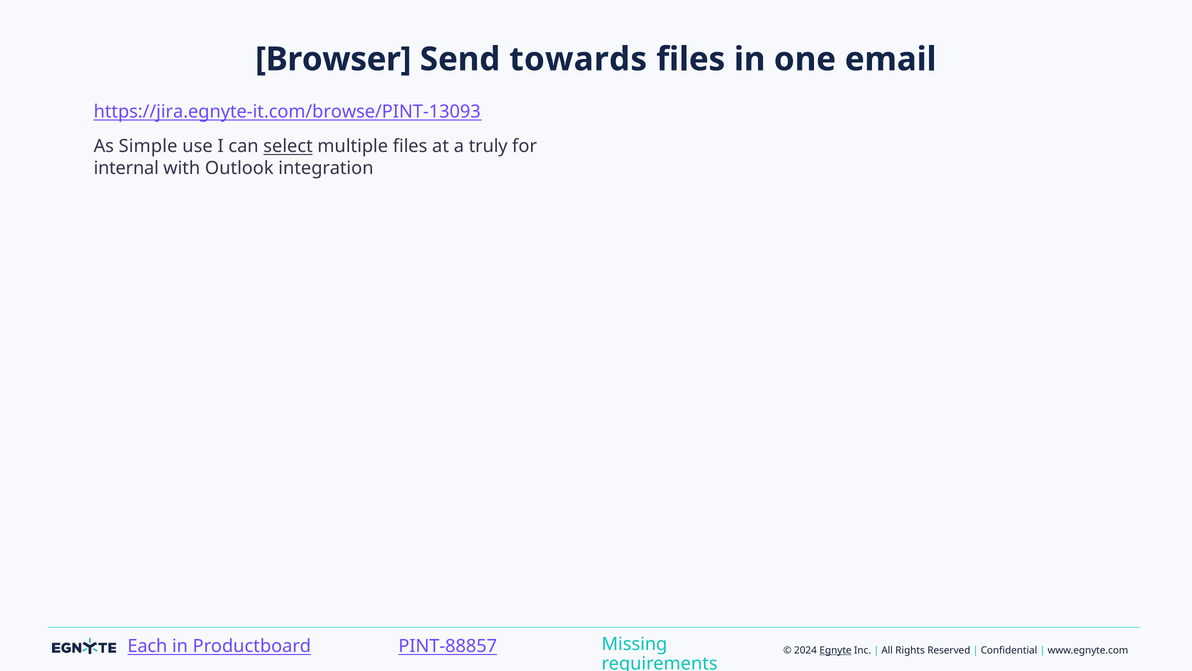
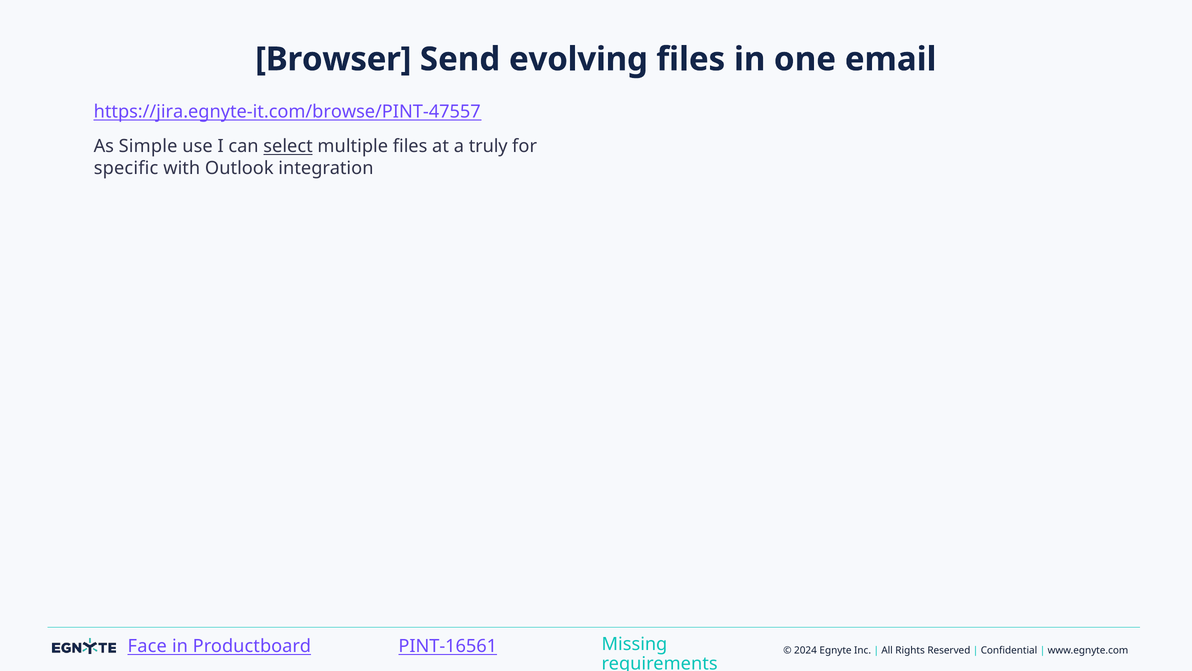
towards: towards -> evolving
https://jira.egnyte-it.com/browse/PINT-13093: https://jira.egnyte-it.com/browse/PINT-13093 -> https://jira.egnyte-it.com/browse/PINT-47557
internal: internal -> specific
Each: Each -> Face
PINT-88857: PINT-88857 -> PINT-16561
Egnyte underline: present -> none
